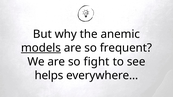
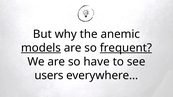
frequent underline: none -> present
fight: fight -> have
helps: helps -> users
